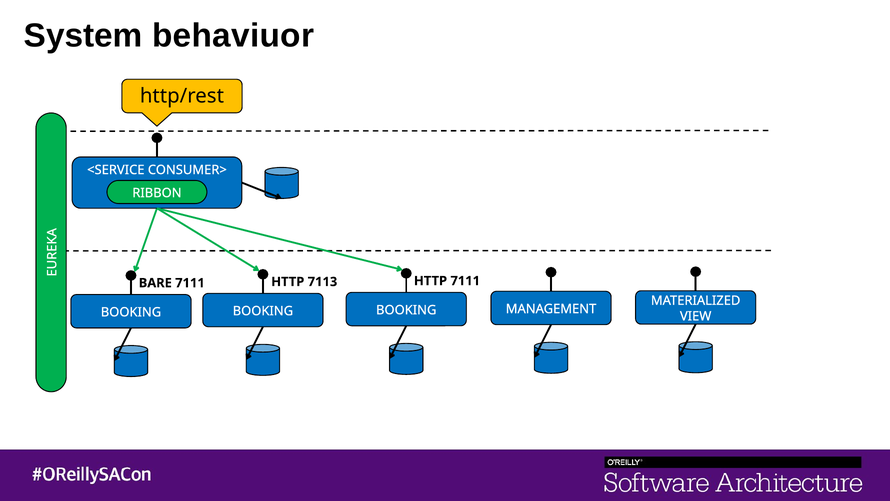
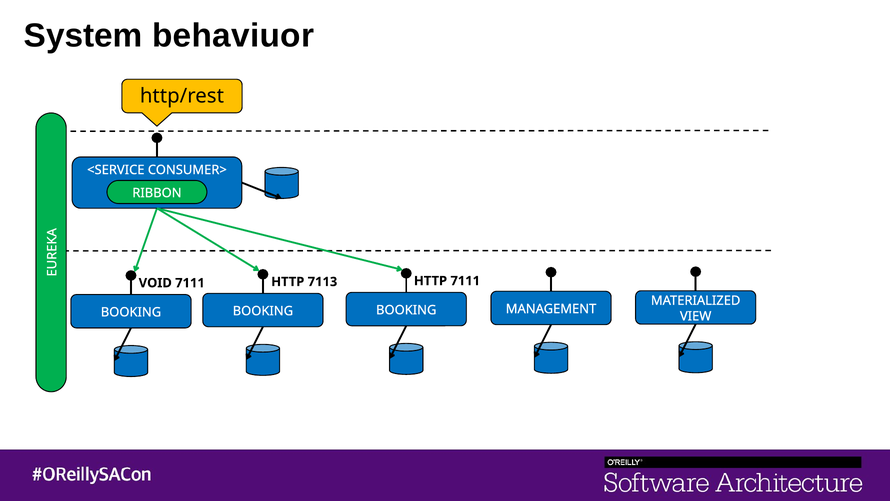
BARE: BARE -> VOID
